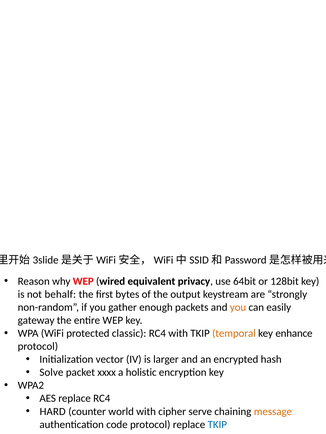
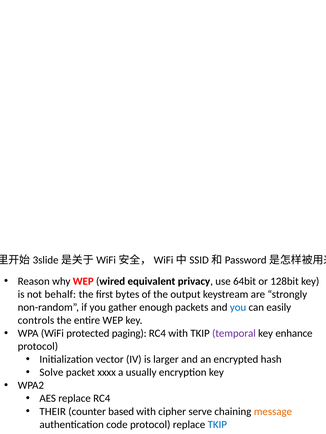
you at (238, 308) colour: orange -> blue
gateway: gateway -> controls
classic: classic -> paging
temporal colour: orange -> purple
holistic: holistic -> usually
HARD: HARD -> THEIR
world: world -> based
